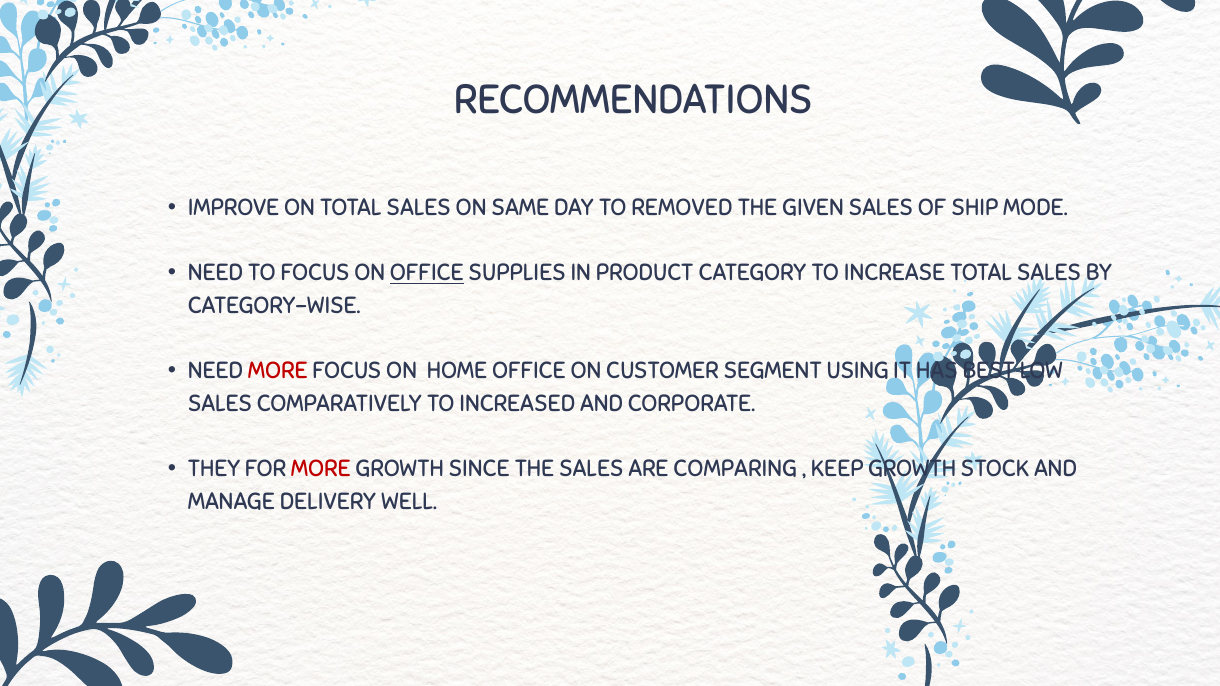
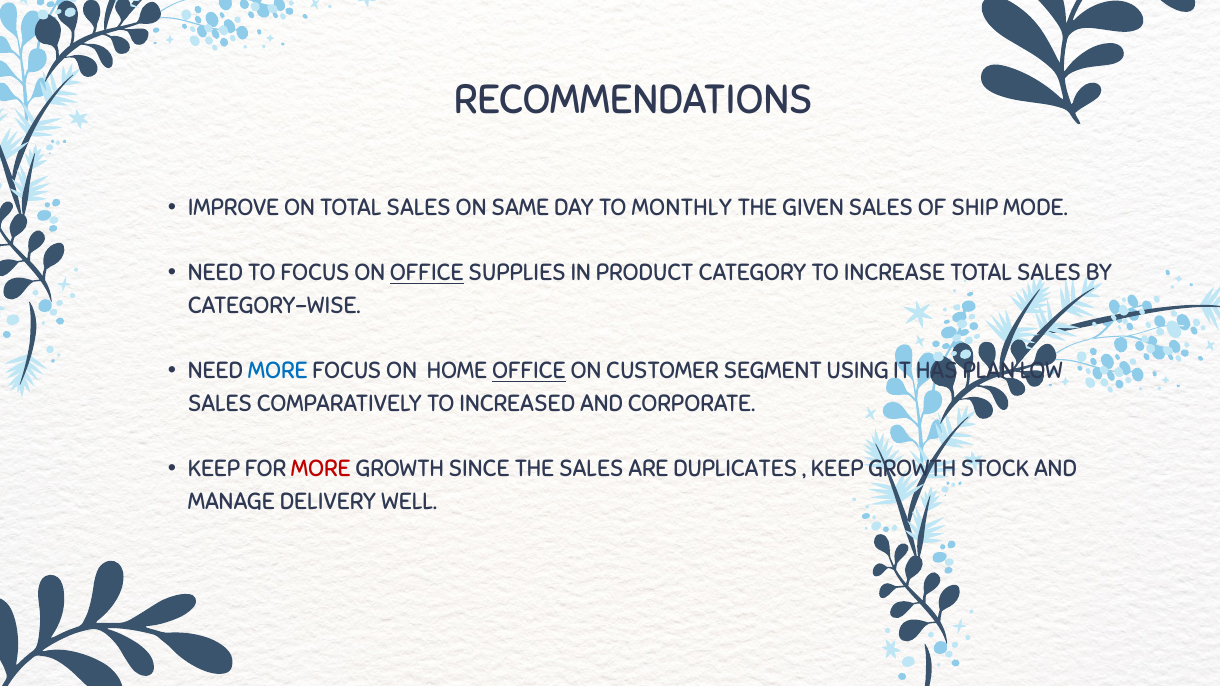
REMOVED: REMOVED -> MONTHLY
MORE at (278, 371) colour: red -> blue
OFFICE at (529, 371) underline: none -> present
BEST: BEST -> PLAN
THEY at (214, 469): THEY -> KEEP
COMPARING: COMPARING -> DUPLICATES
